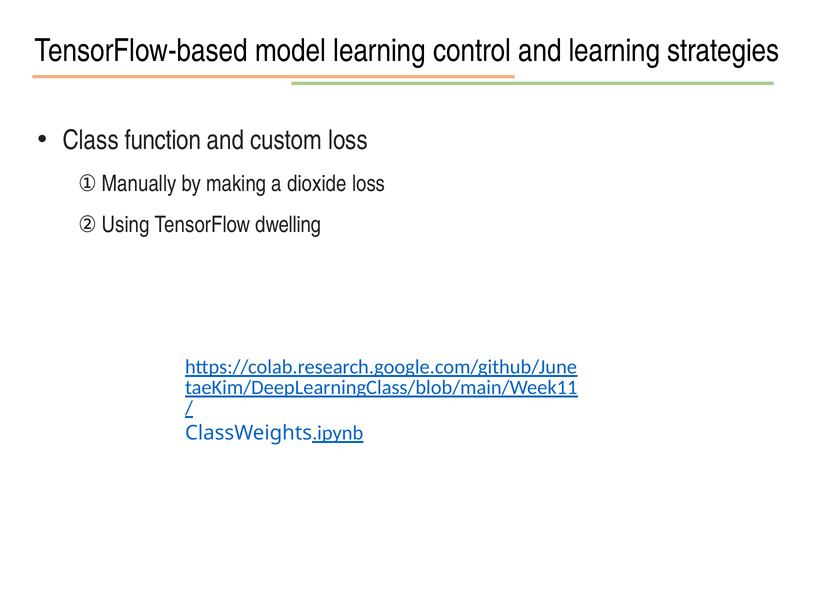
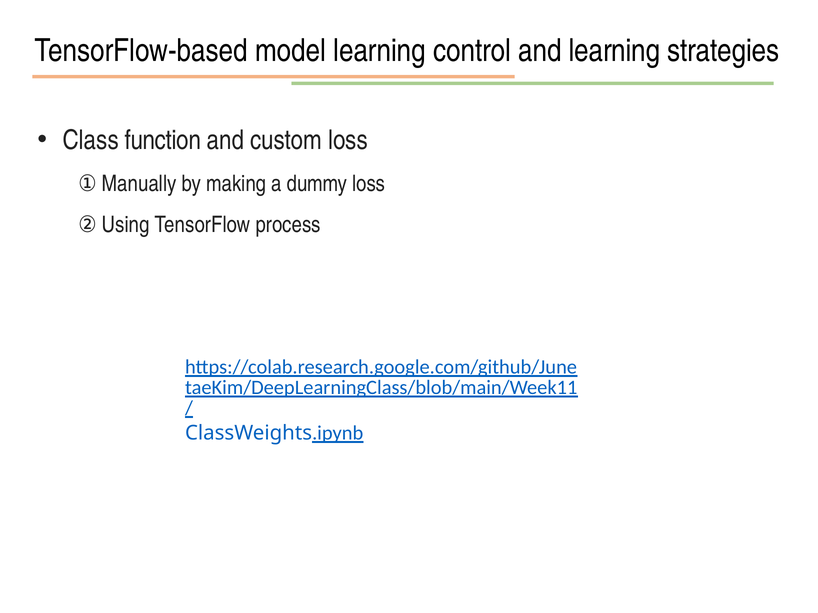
dioxide: dioxide -> dummy
dwelling: dwelling -> process
